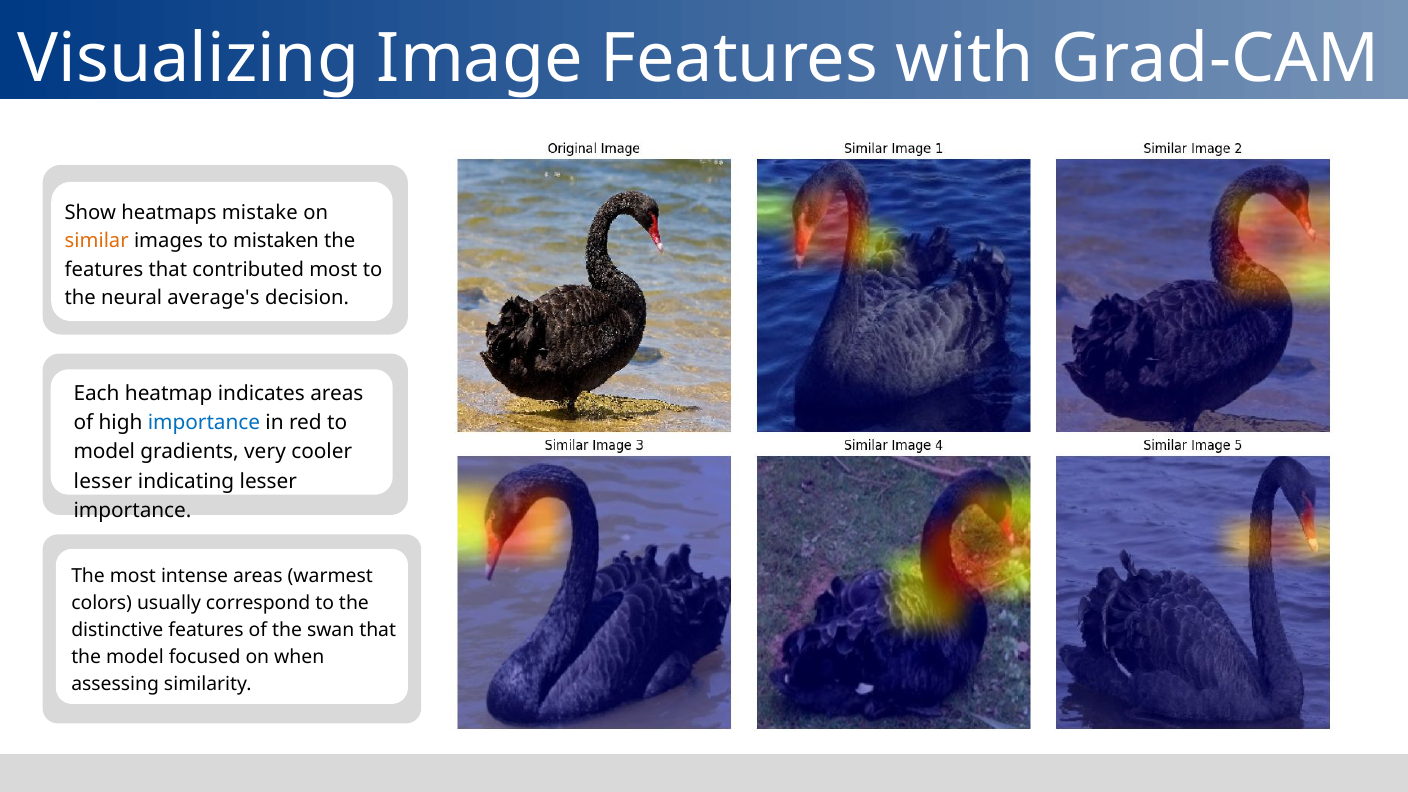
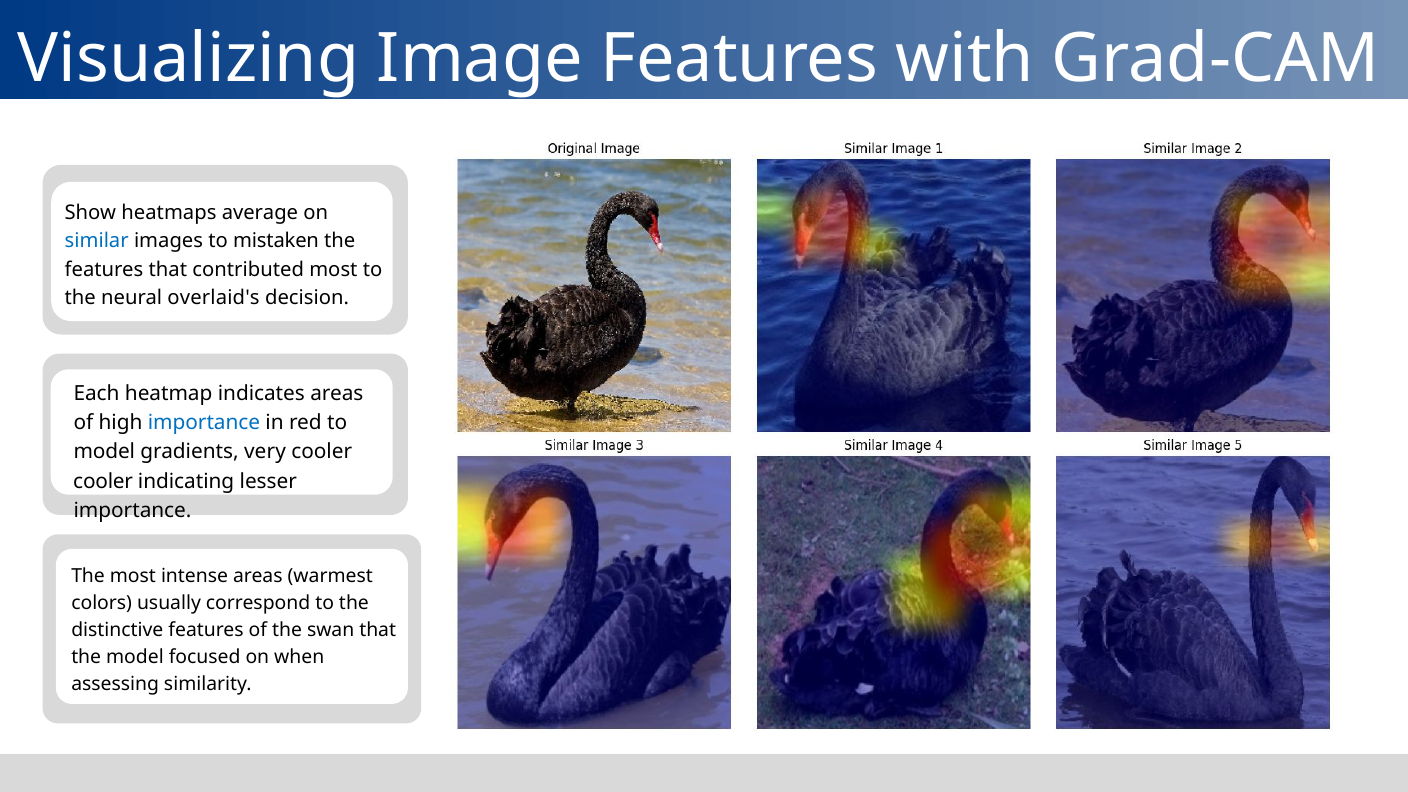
mistake: mistake -> average
similar colour: orange -> blue
average's: average's -> overlaid's
lesser at (103, 481): lesser -> cooler
